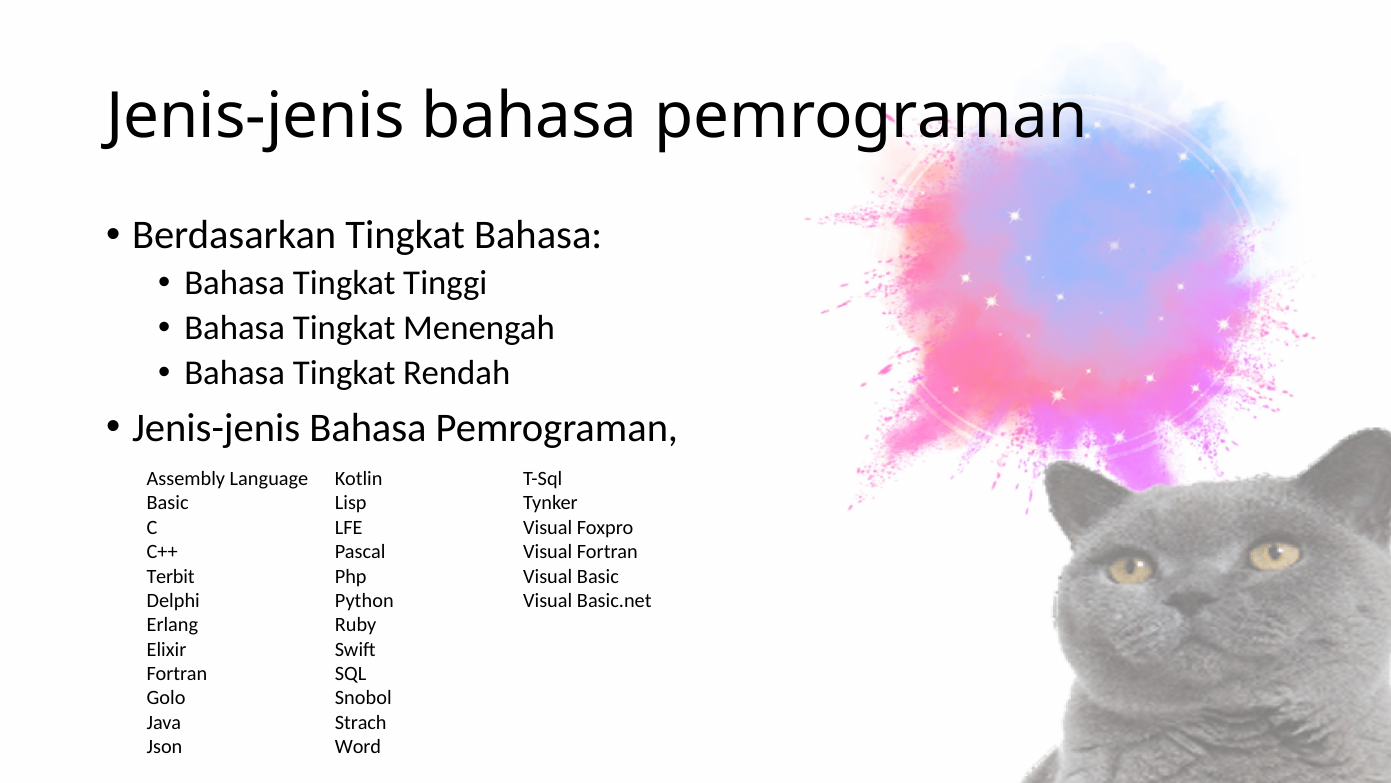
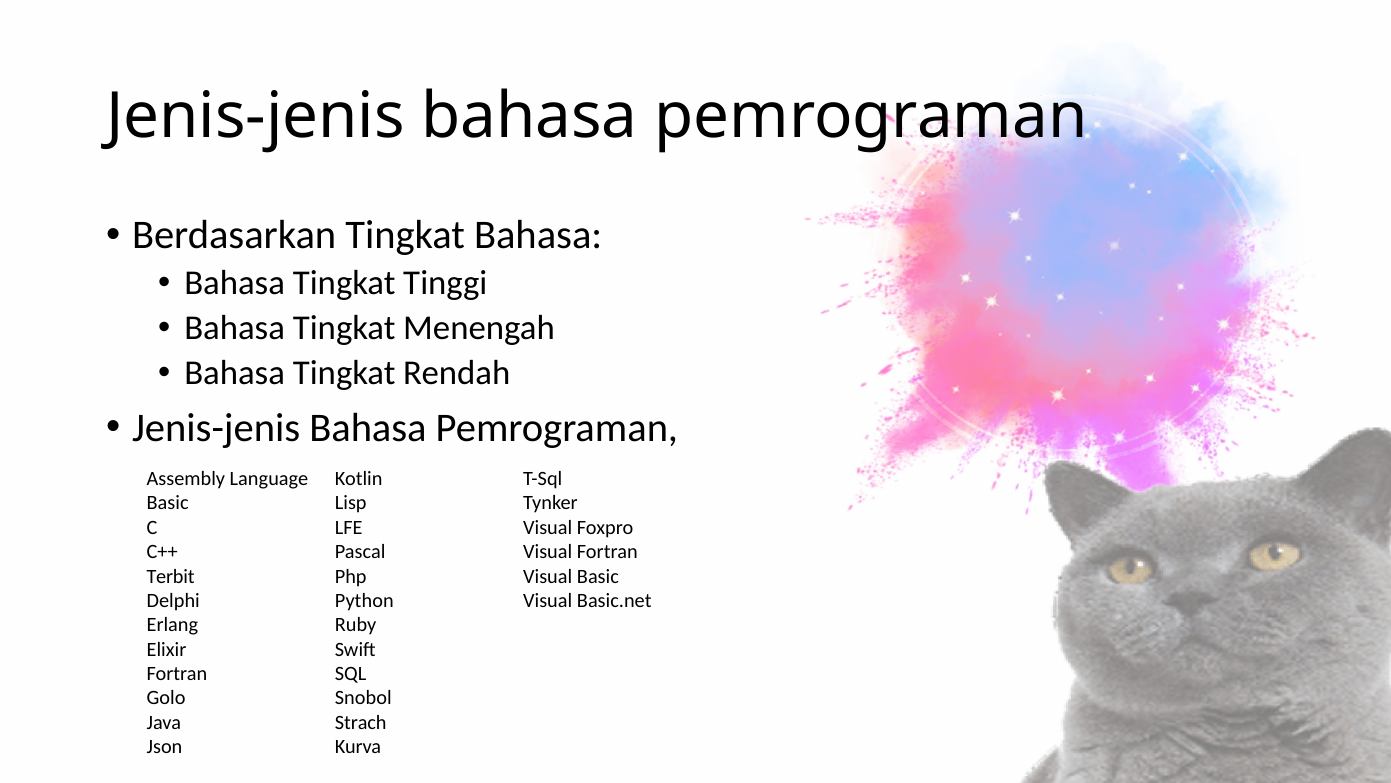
Word: Word -> Kurva
